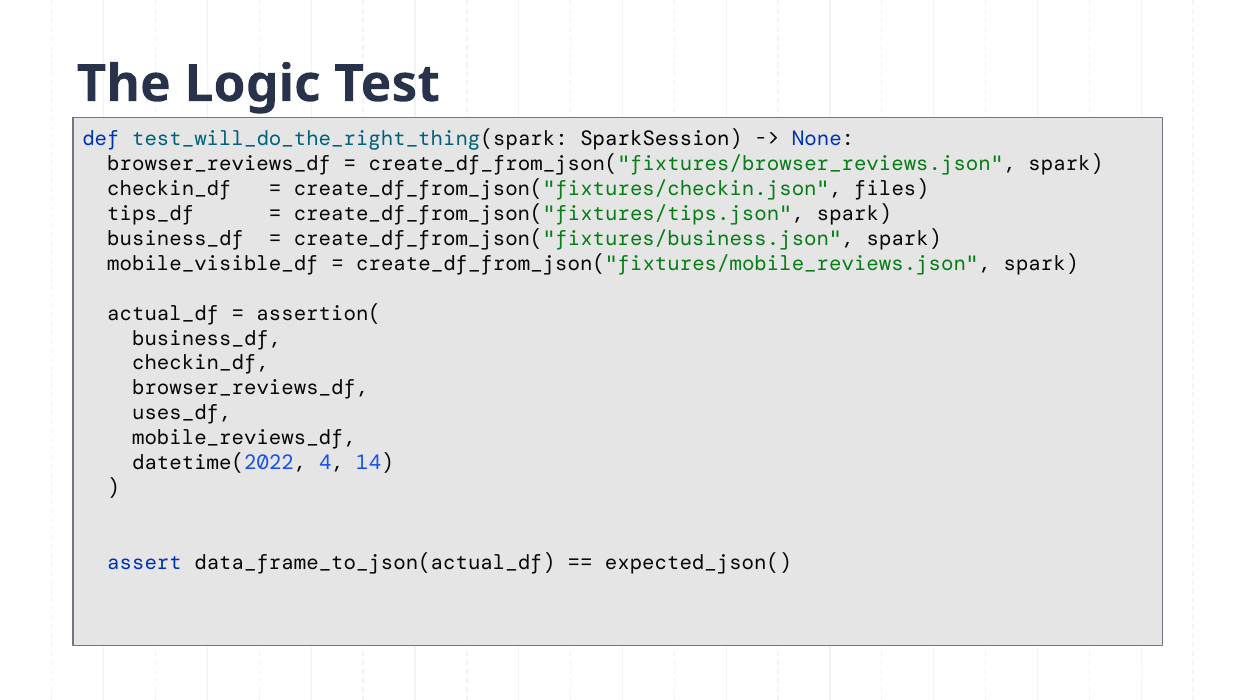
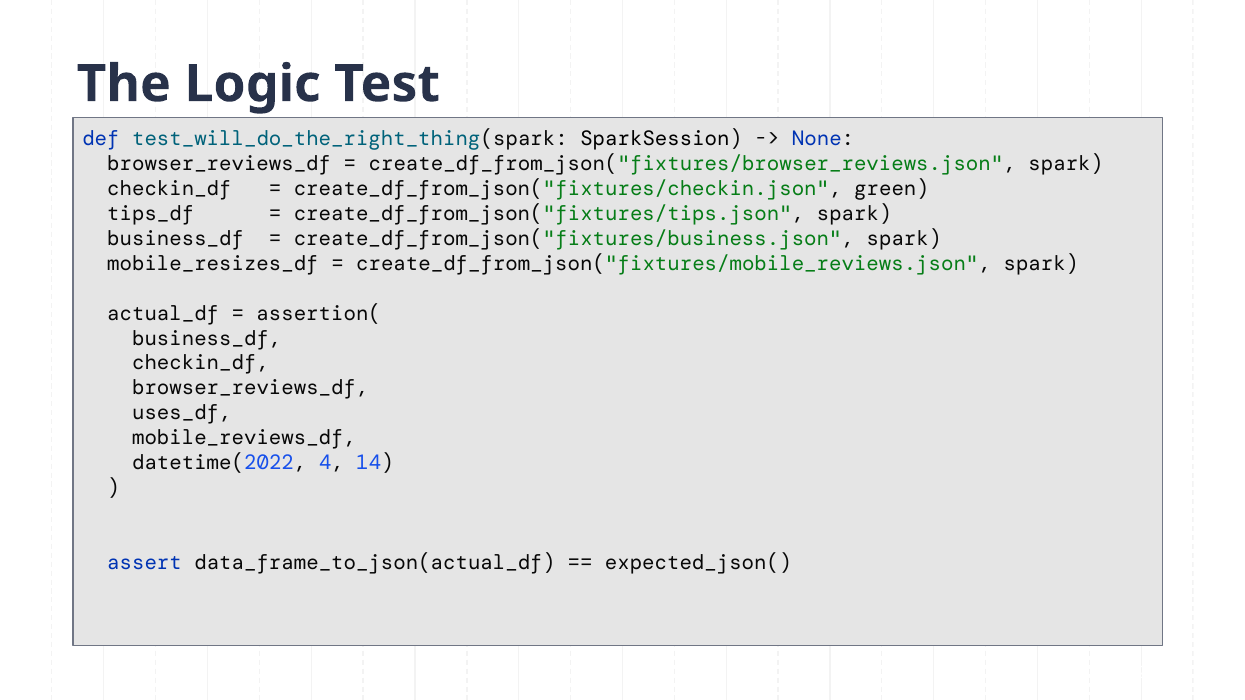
files: files -> green
mobile_visible_df: mobile_visible_df -> mobile_resizes_df
